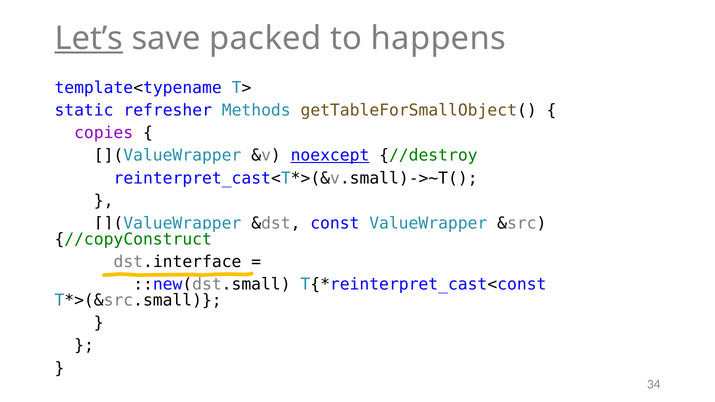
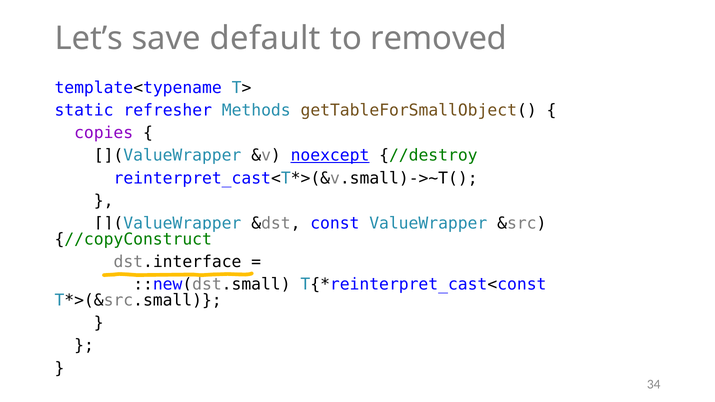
Let’s underline: present -> none
packed: packed -> default
happens: happens -> removed
